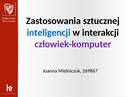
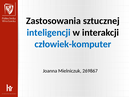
człowiek-komputer colour: purple -> blue
